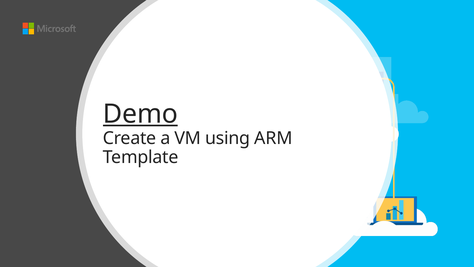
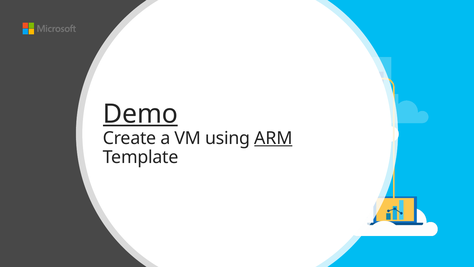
ARM underline: none -> present
